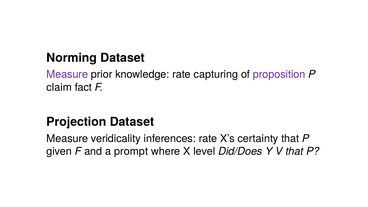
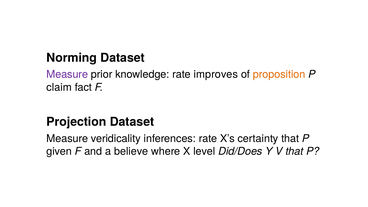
capturing: capturing -> improves
proposition colour: purple -> orange
prompt: prompt -> believe
